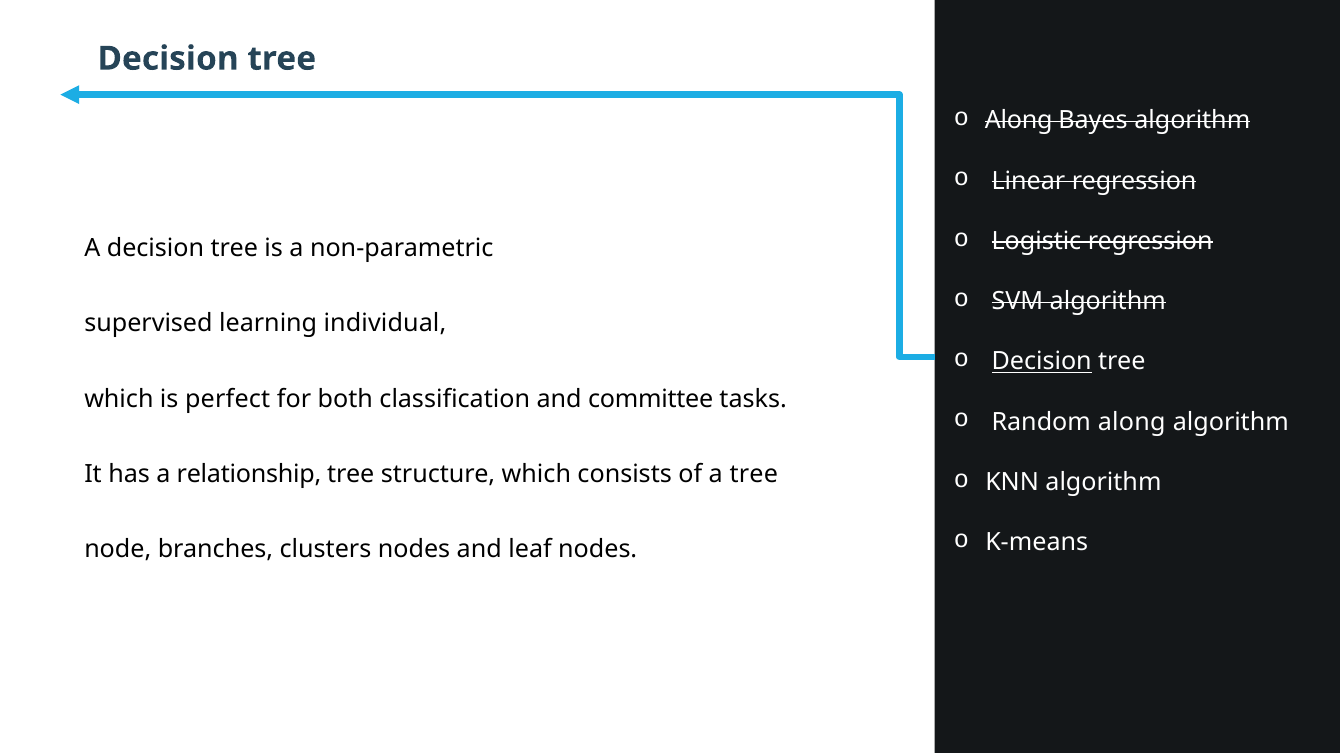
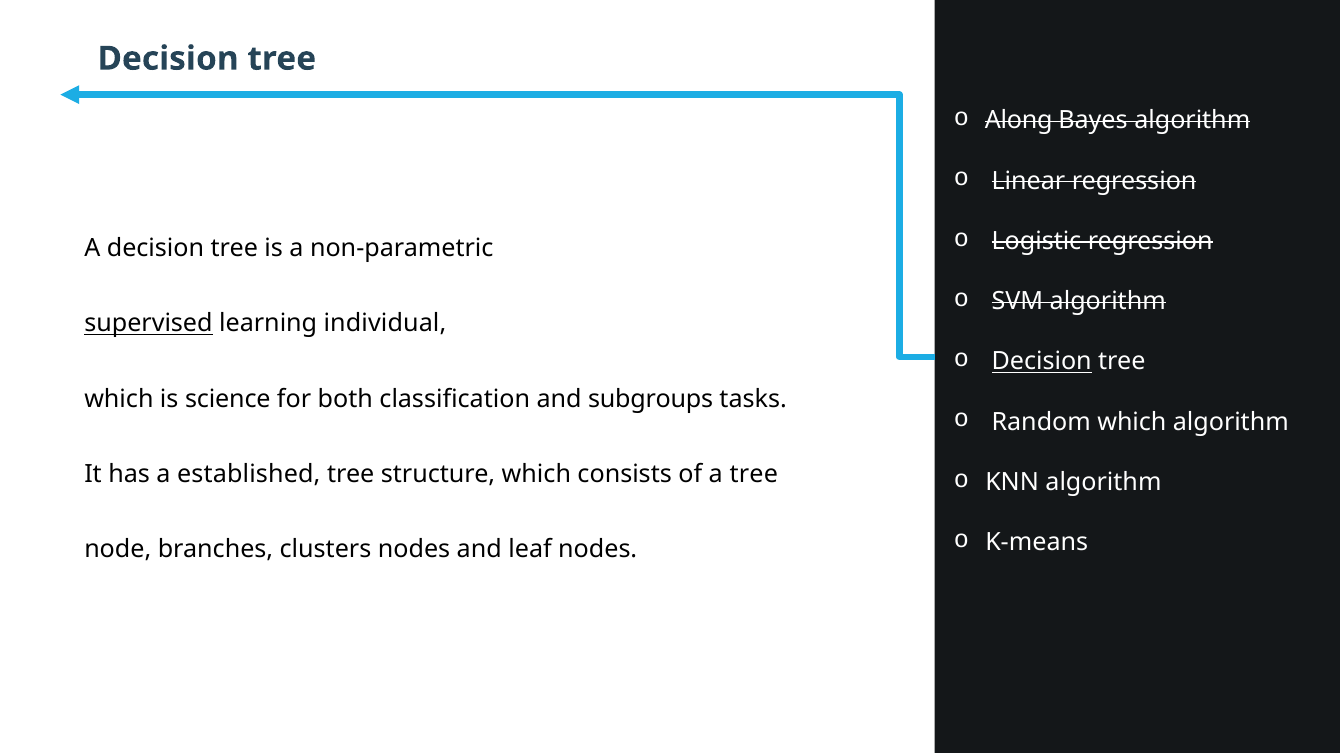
supervised underline: none -> present
perfect: perfect -> science
committee: committee -> subgroups
Random along: along -> which
relationship: relationship -> established
